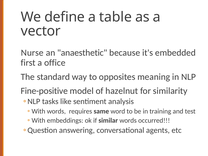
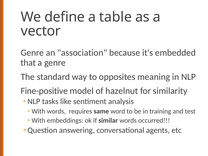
Nurse at (32, 53): Nurse -> Genre
anaesthetic: anaesthetic -> association
first: first -> that
a office: office -> genre
